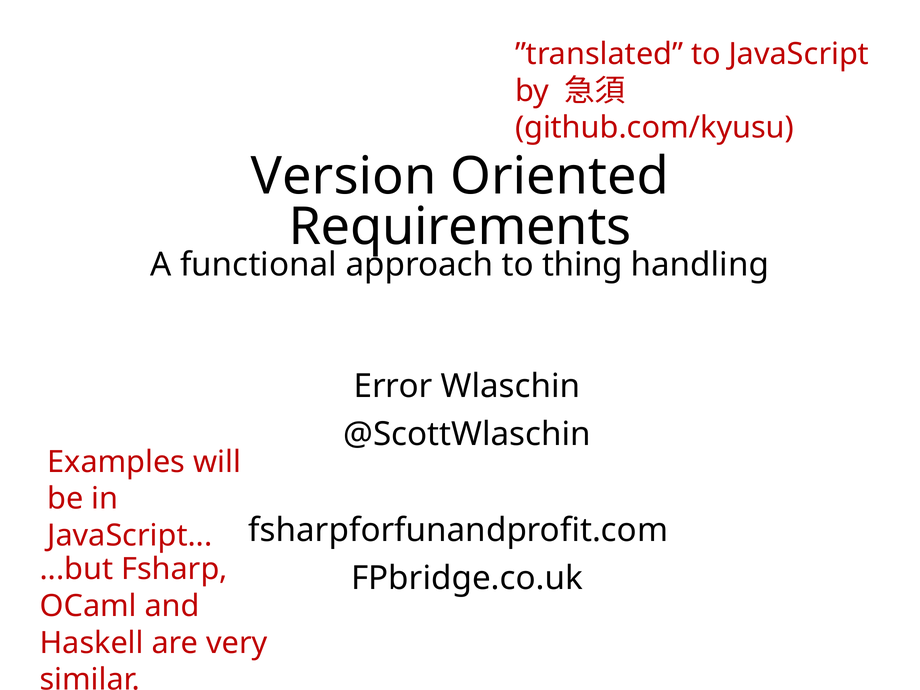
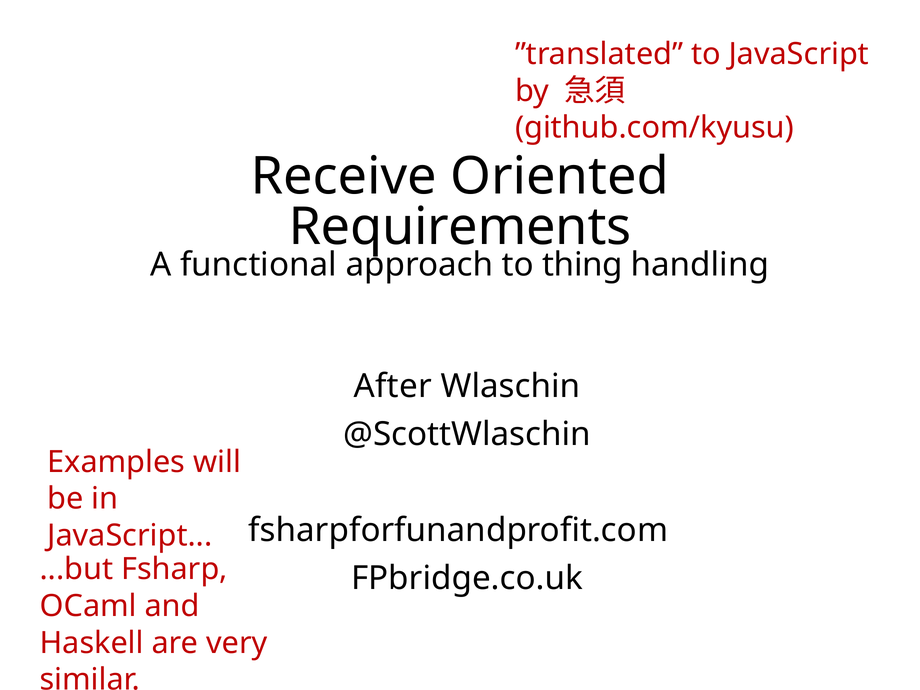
Version: Version -> Receive
Error: Error -> After
